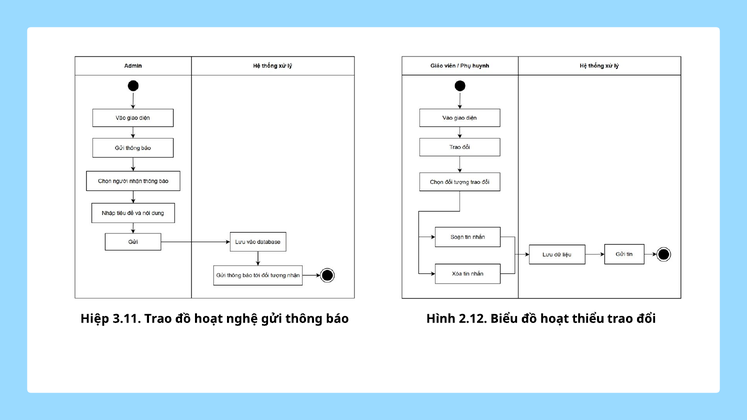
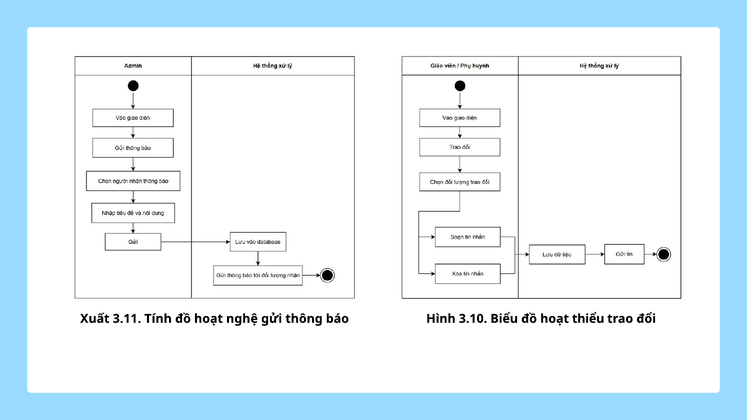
Hiệp: Hiệp -> Xuất
3.11 Trao: Trao -> Tính
2.12: 2.12 -> 3.10
